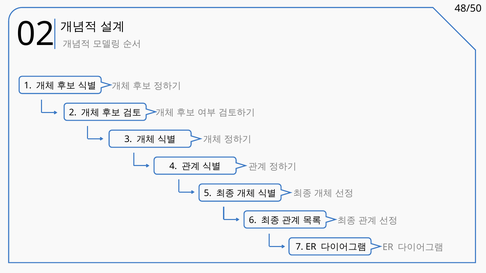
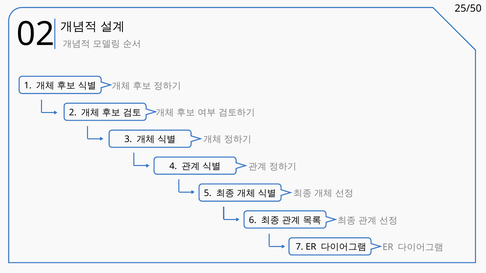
48/50: 48/50 -> 25/50
